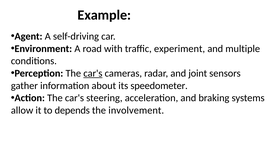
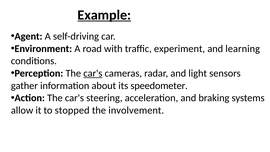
Example underline: none -> present
multiple: multiple -> learning
joint: joint -> light
depends: depends -> stopped
